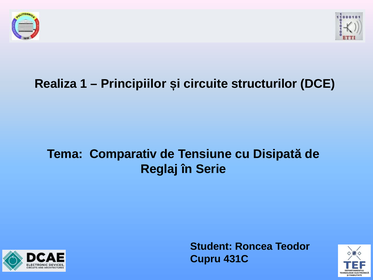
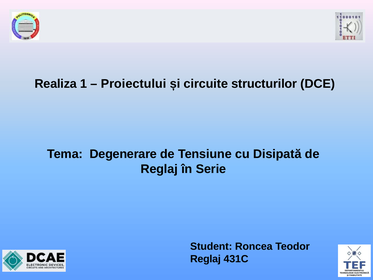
Principiilor: Principiilor -> Proiectului
Comparativ: Comparativ -> Degenerare
Cupru at (205, 259): Cupru -> Reglaj
